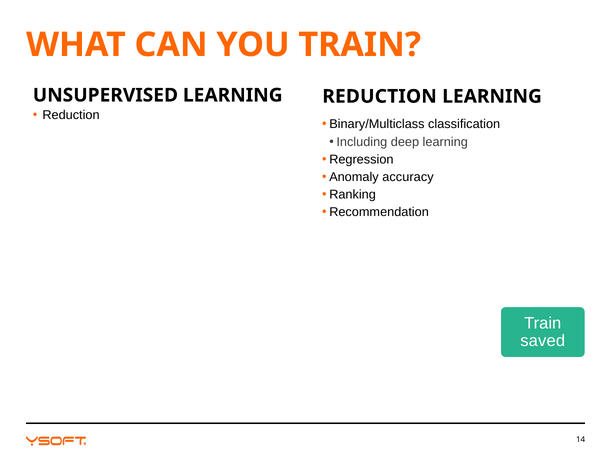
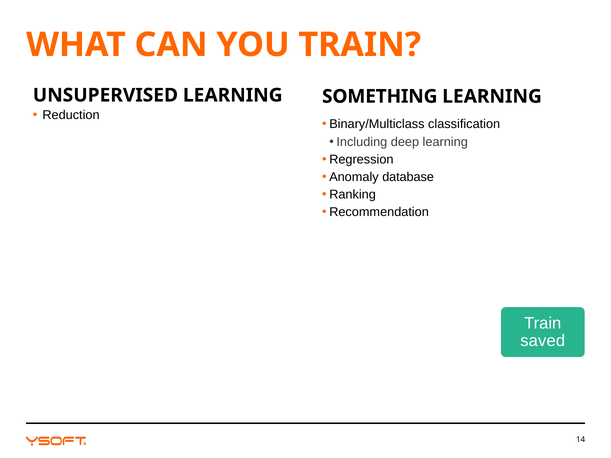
REDUCTION at (380, 96): REDUCTION -> SOMETHING
accuracy: accuracy -> database
